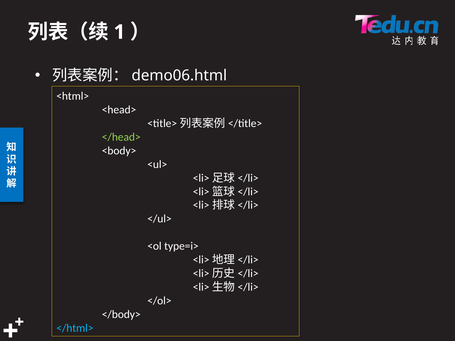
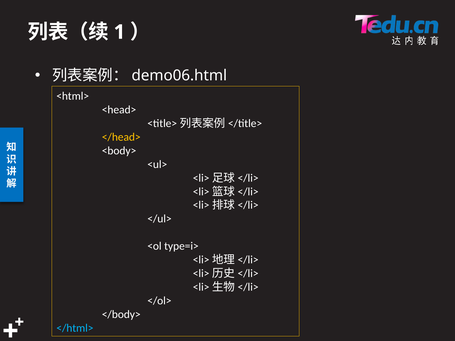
</head> colour: light green -> yellow
